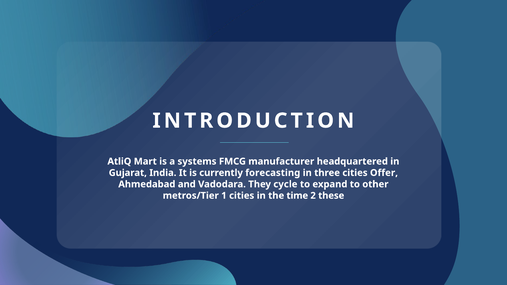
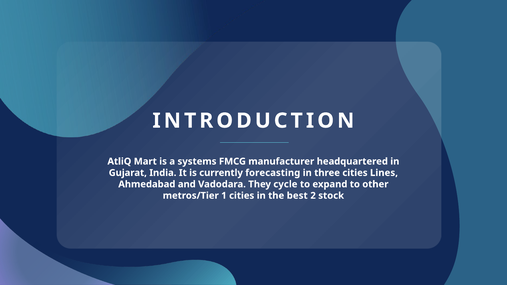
Offer: Offer -> Lines
time: time -> best
these: these -> stock
